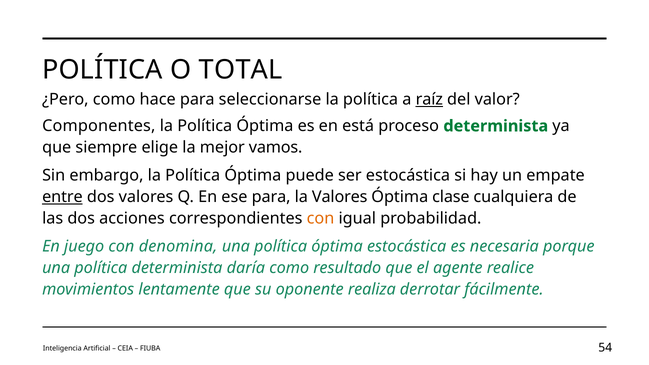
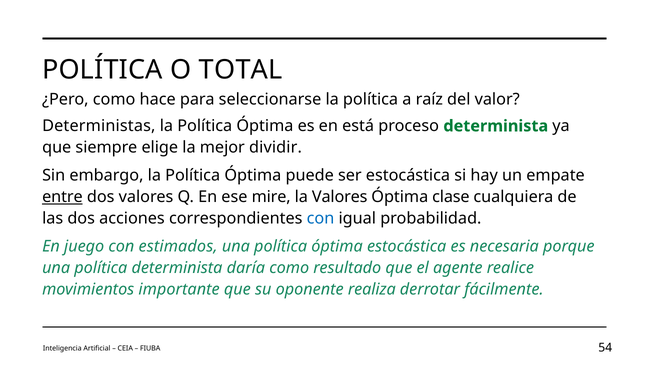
raíz underline: present -> none
Componentes: Componentes -> Deterministas
vamos: vamos -> dividir
ese para: para -> mire
con at (321, 218) colour: orange -> blue
denomina: denomina -> estimados
lentamente: lentamente -> importante
